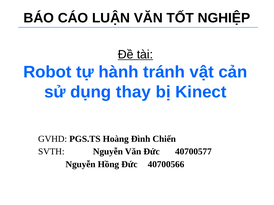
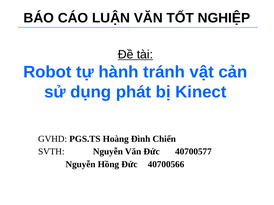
thay: thay -> phát
